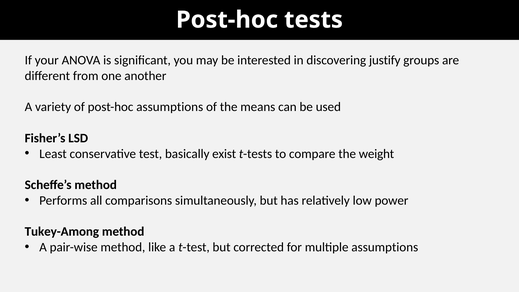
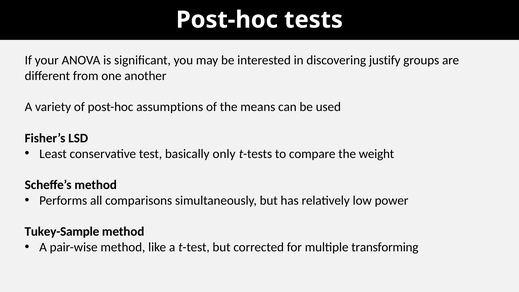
exist: exist -> only
Tukey-Among: Tukey-Among -> Tukey-Sample
multiple assumptions: assumptions -> transforming
